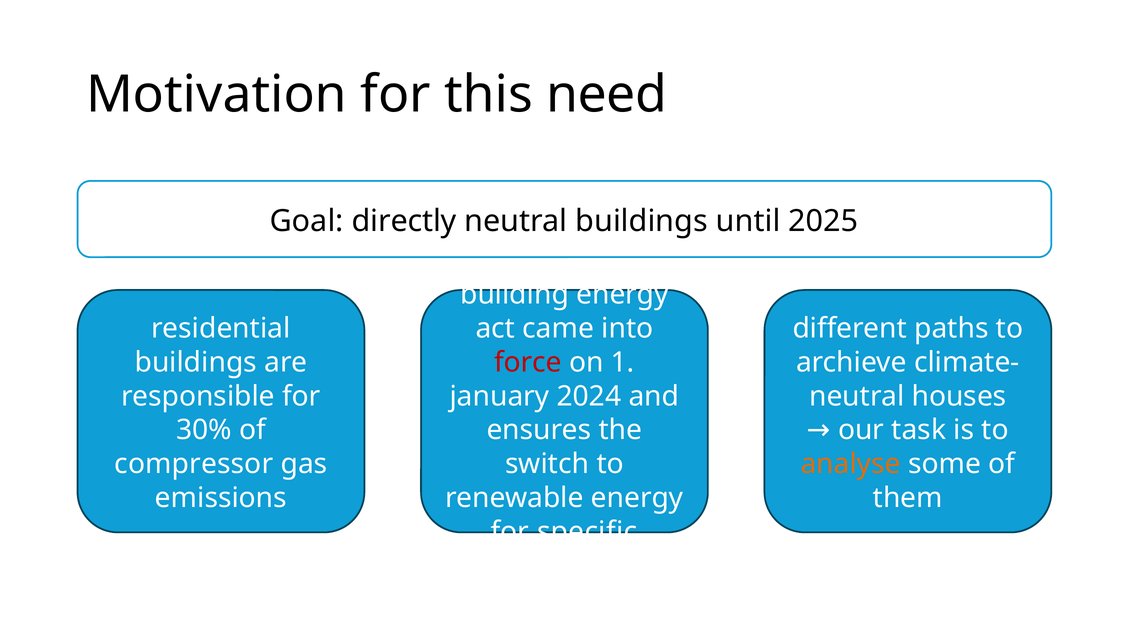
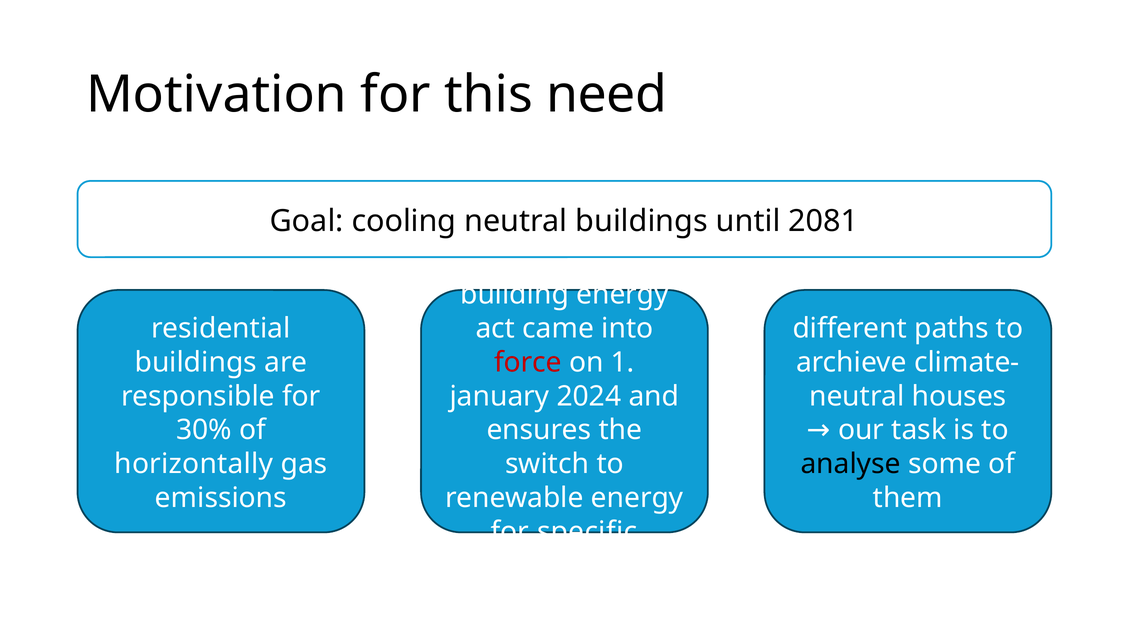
directly: directly -> cooling
2025: 2025 -> 2081
compressor: compressor -> horizontally
analyse colour: orange -> black
